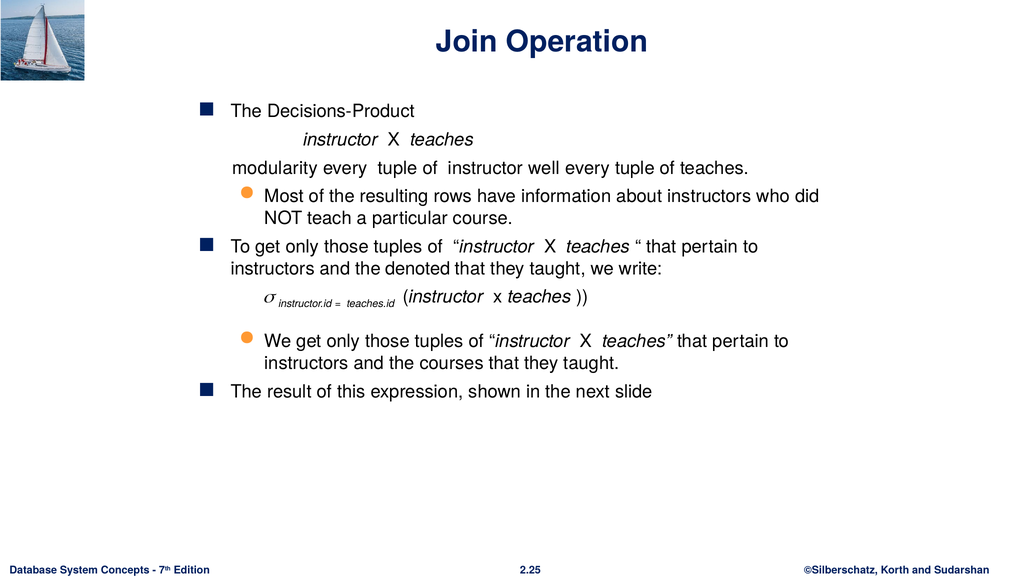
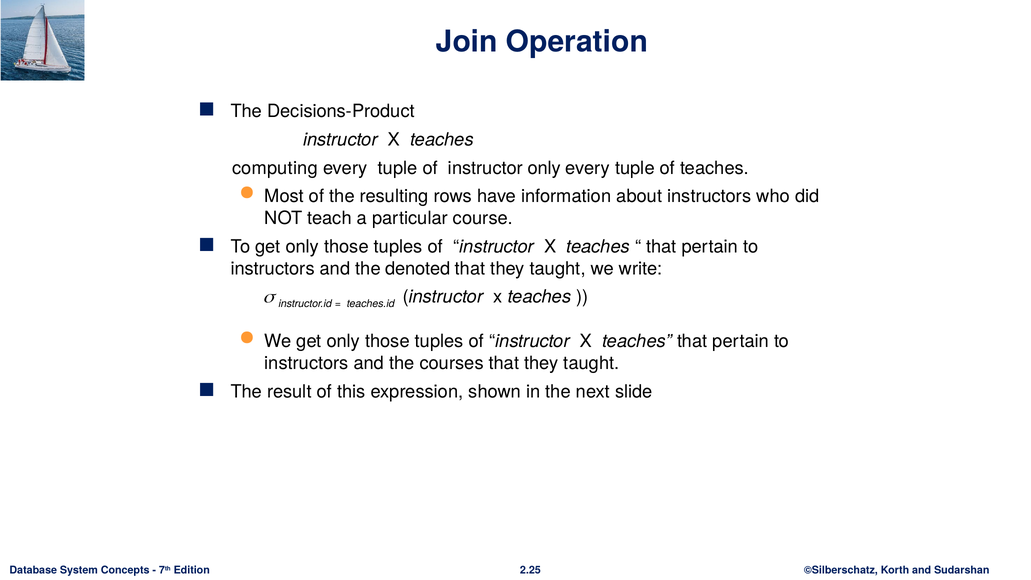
modularity: modularity -> computing
instructor well: well -> only
